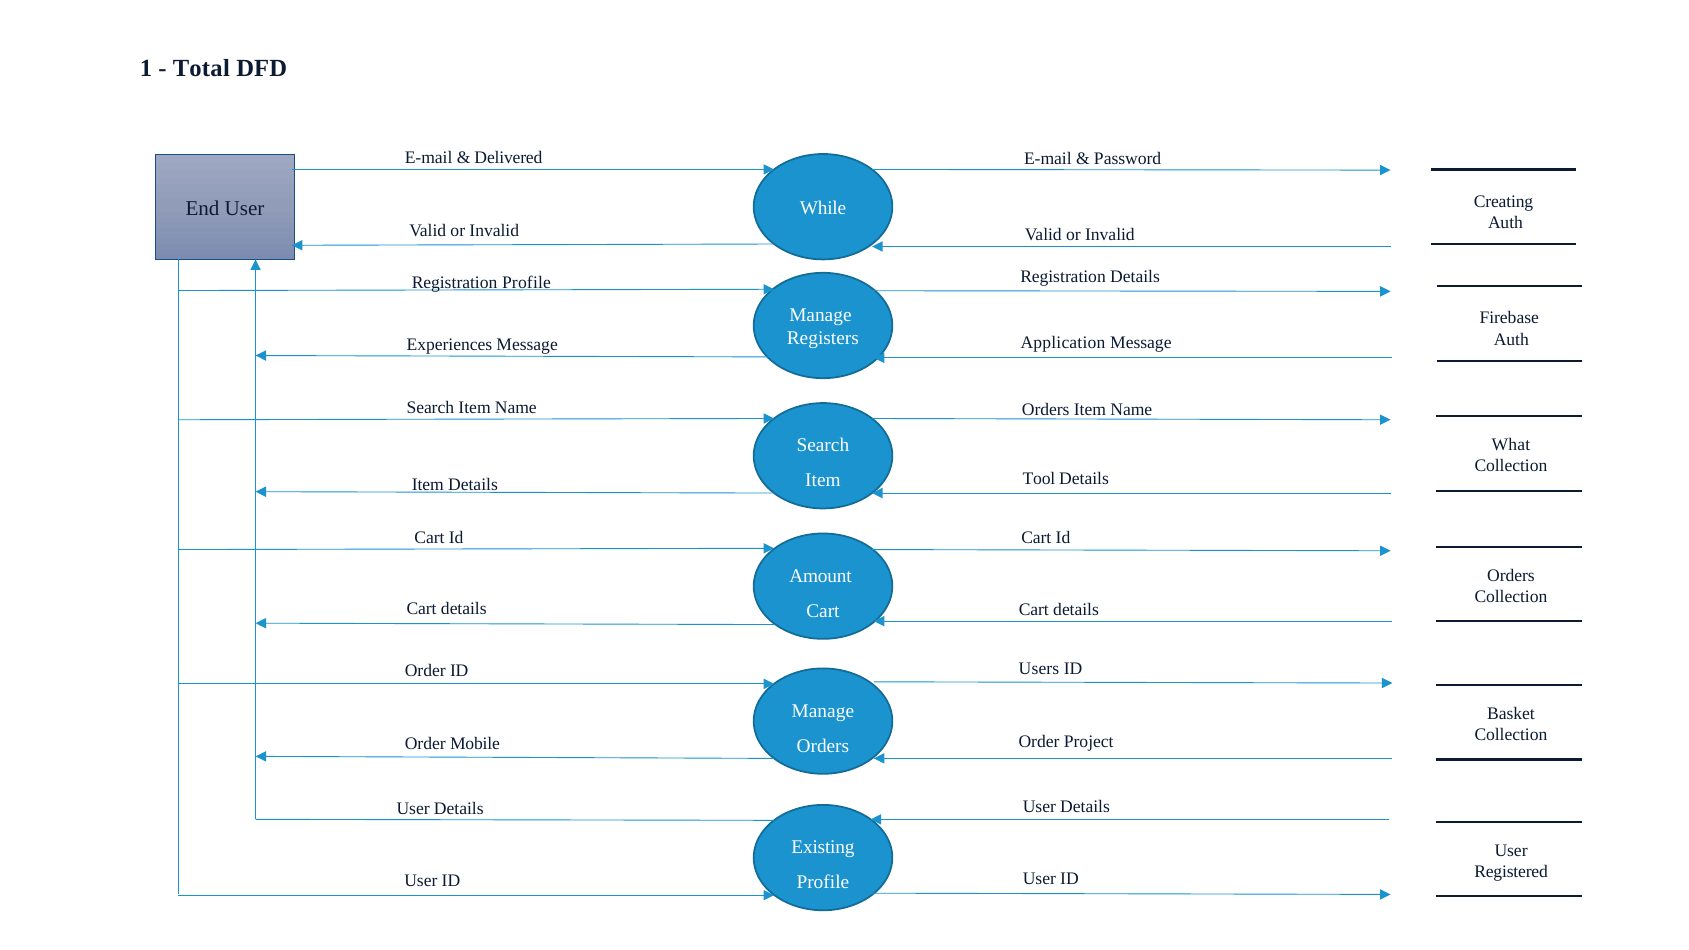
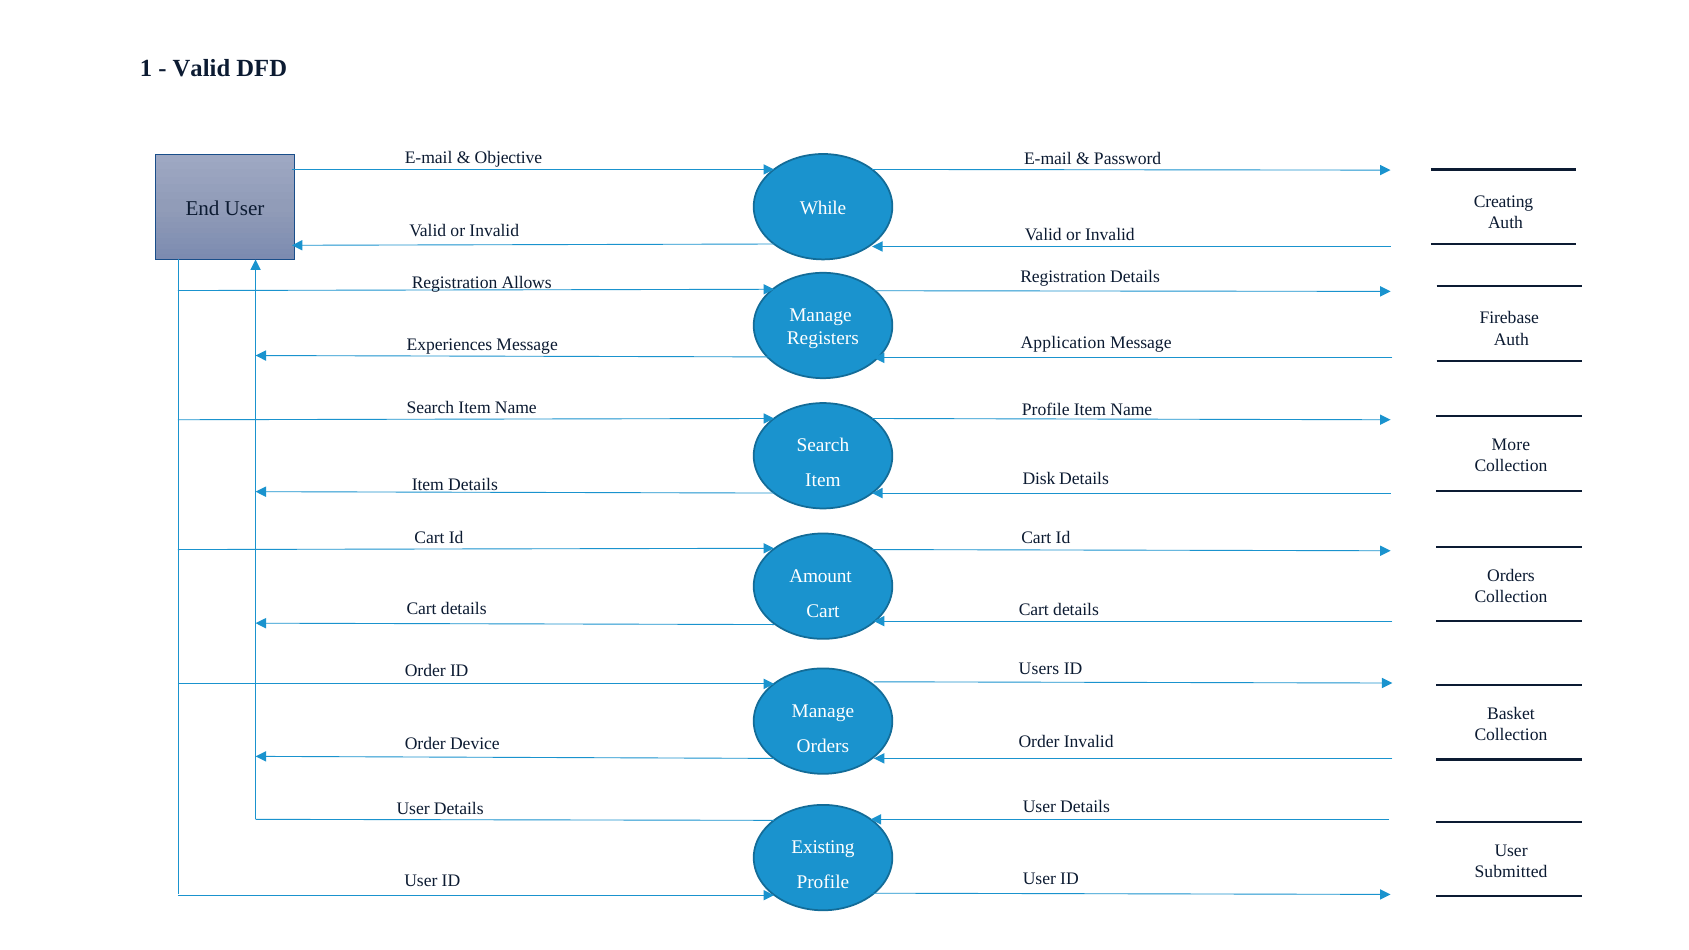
Total at (201, 69): Total -> Valid
Delivered: Delivered -> Objective
Registration Profile: Profile -> Allows
Name Orders: Orders -> Profile
What: What -> More
Tool: Tool -> Disk
Order Project: Project -> Invalid
Mobile: Mobile -> Device
Registered: Registered -> Submitted
